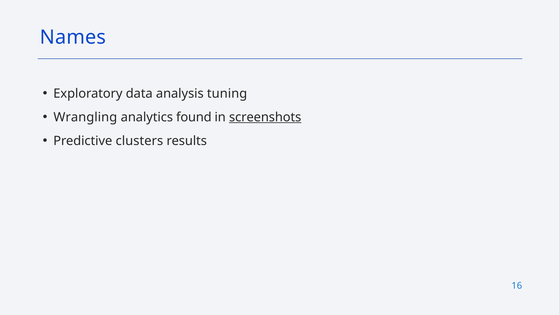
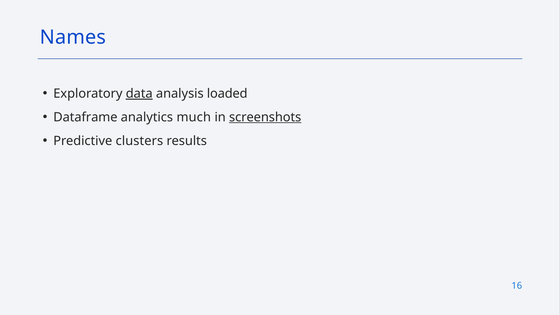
data underline: none -> present
tuning: tuning -> loaded
Wrangling: Wrangling -> Dataframe
found: found -> much
